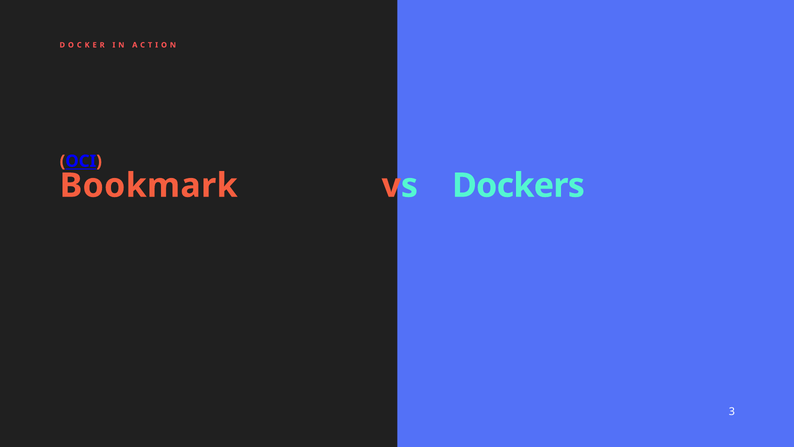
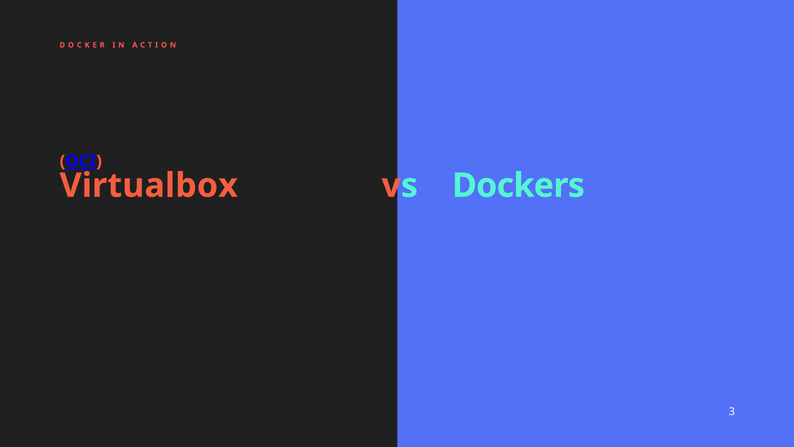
Bookmark: Bookmark -> Virtualbox
